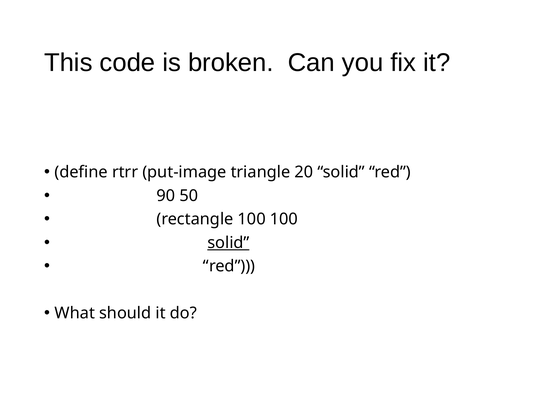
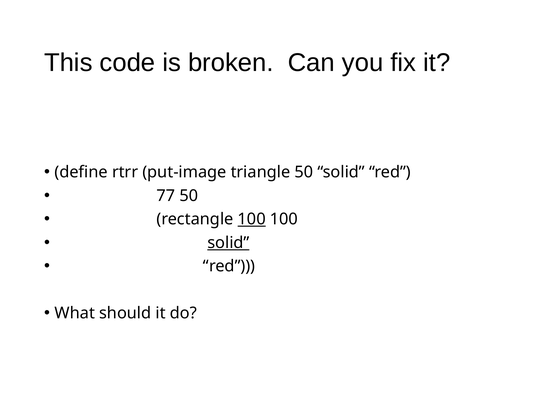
triangle 20: 20 -> 50
90: 90 -> 77
100 at (252, 219) underline: none -> present
